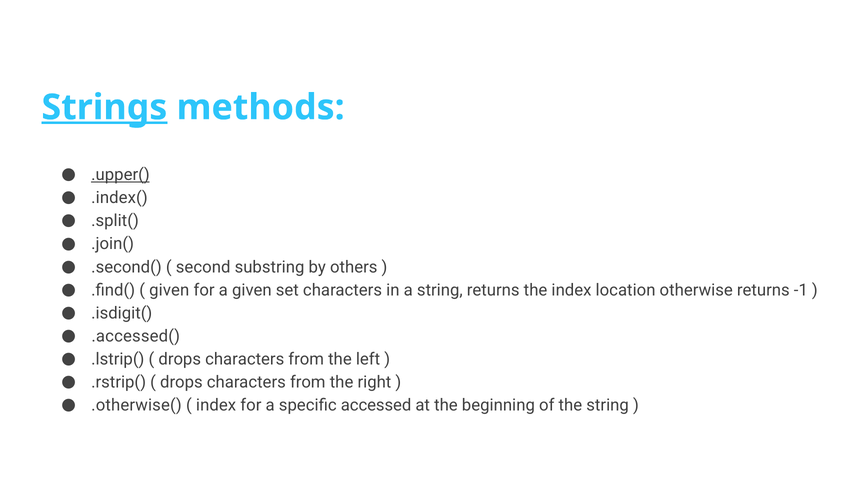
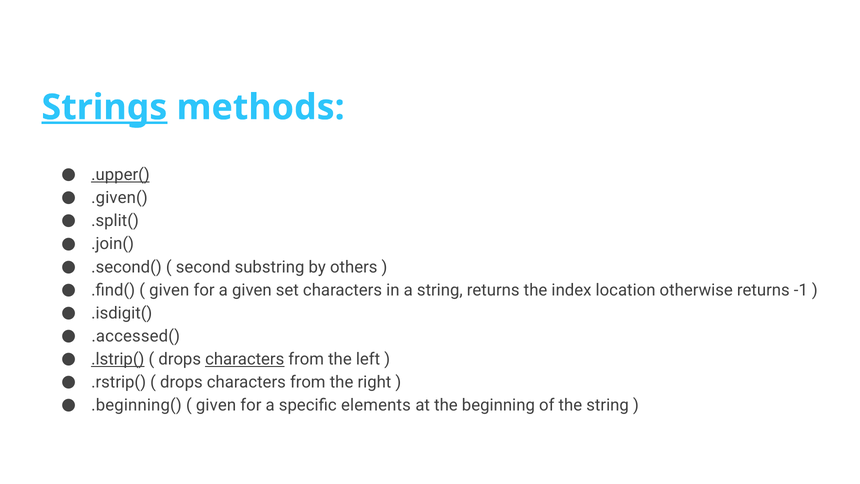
.index(: .index( -> .given(
.lstrip( underline: none -> present
characters at (245, 359) underline: none -> present
.otherwise(: .otherwise( -> .beginning(
index at (216, 405): index -> given
accessed: accessed -> elements
